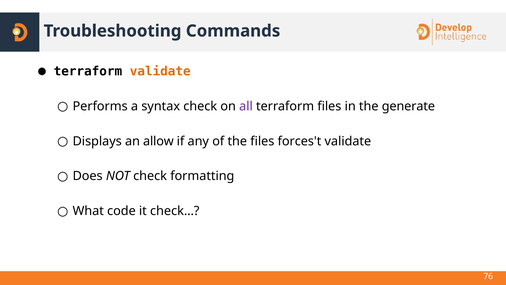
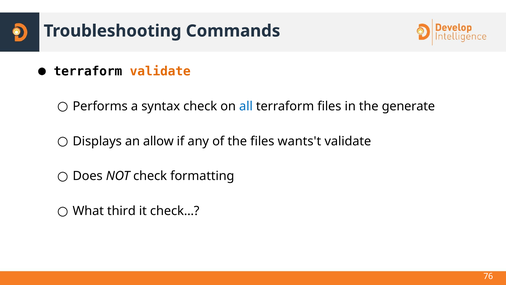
all colour: purple -> blue
forces't: forces't -> wants't
code: code -> third
